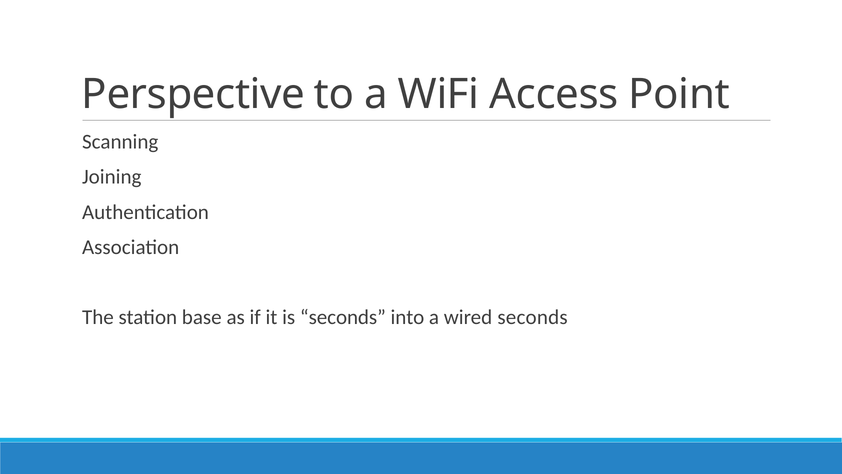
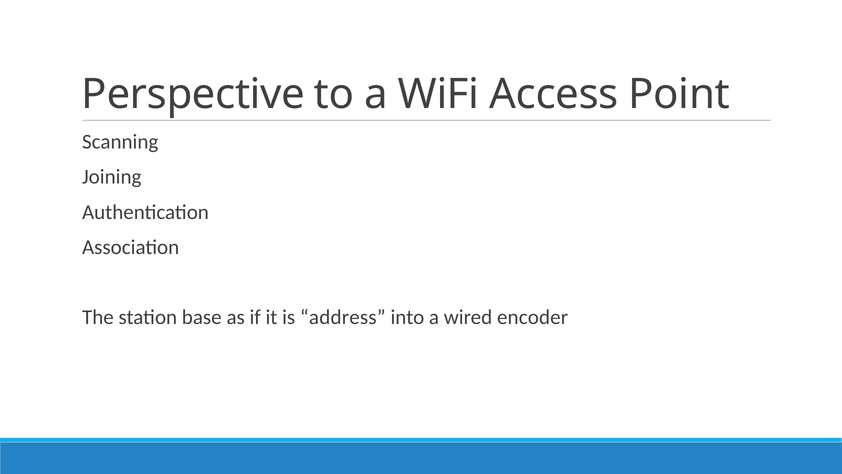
is seconds: seconds -> address
wired seconds: seconds -> encoder
